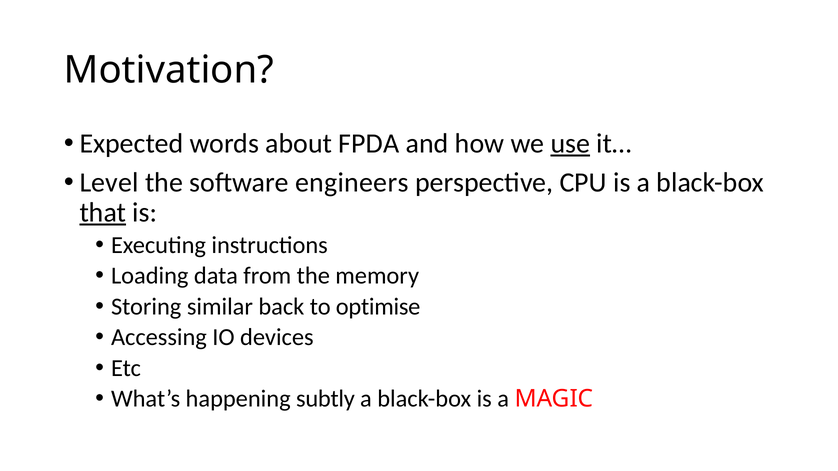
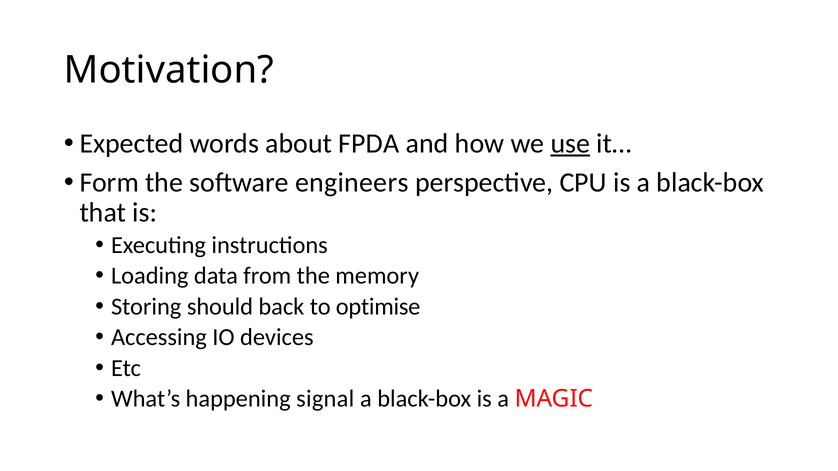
Level: Level -> Form
that underline: present -> none
similar: similar -> should
subtly: subtly -> signal
